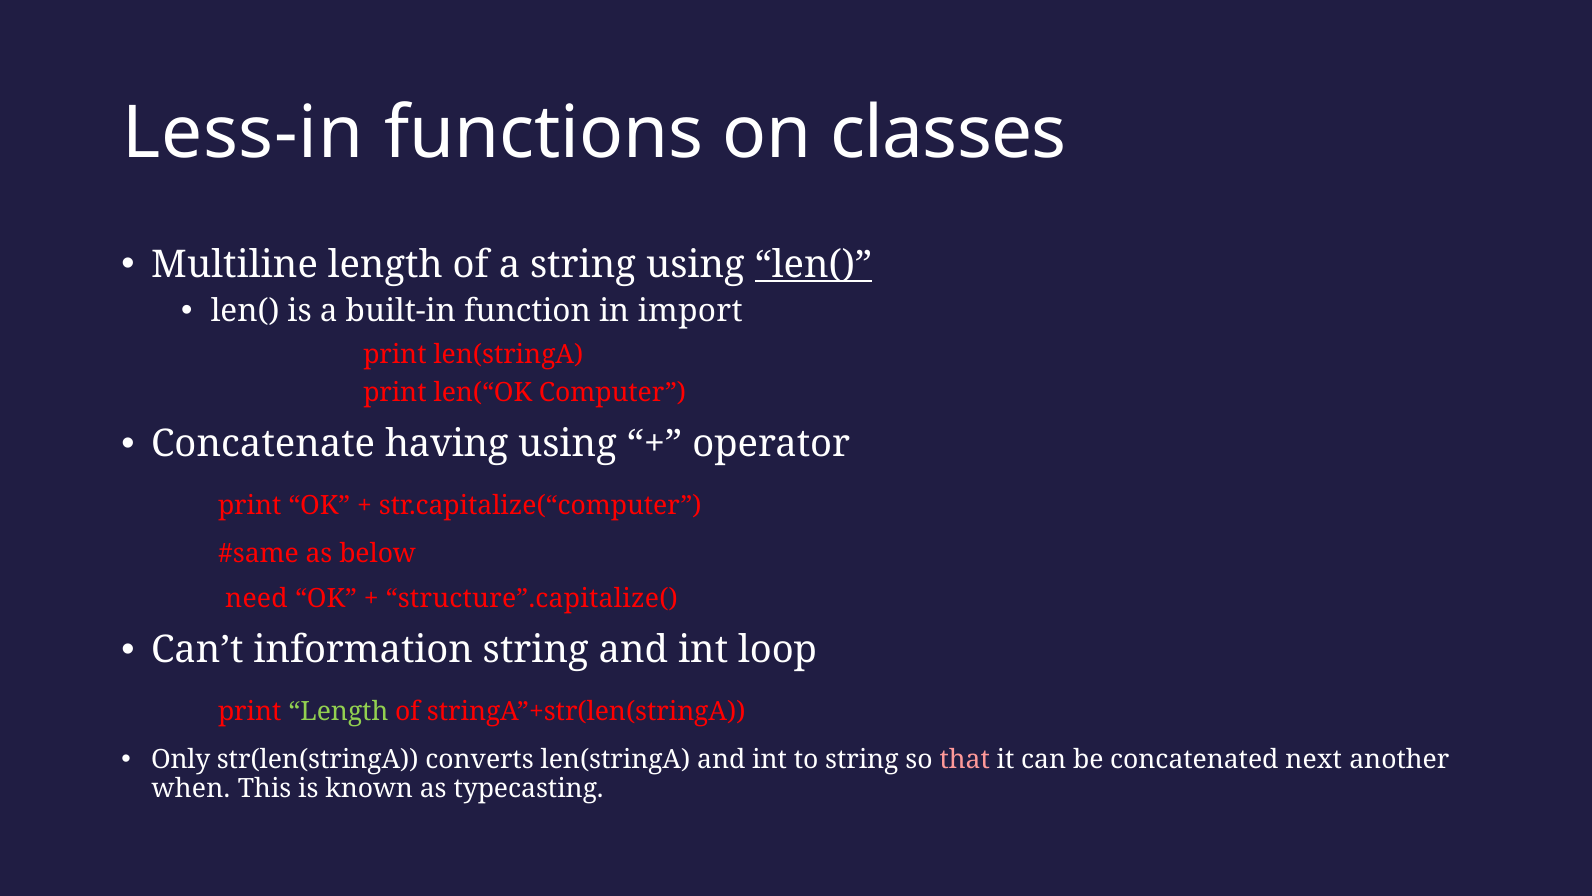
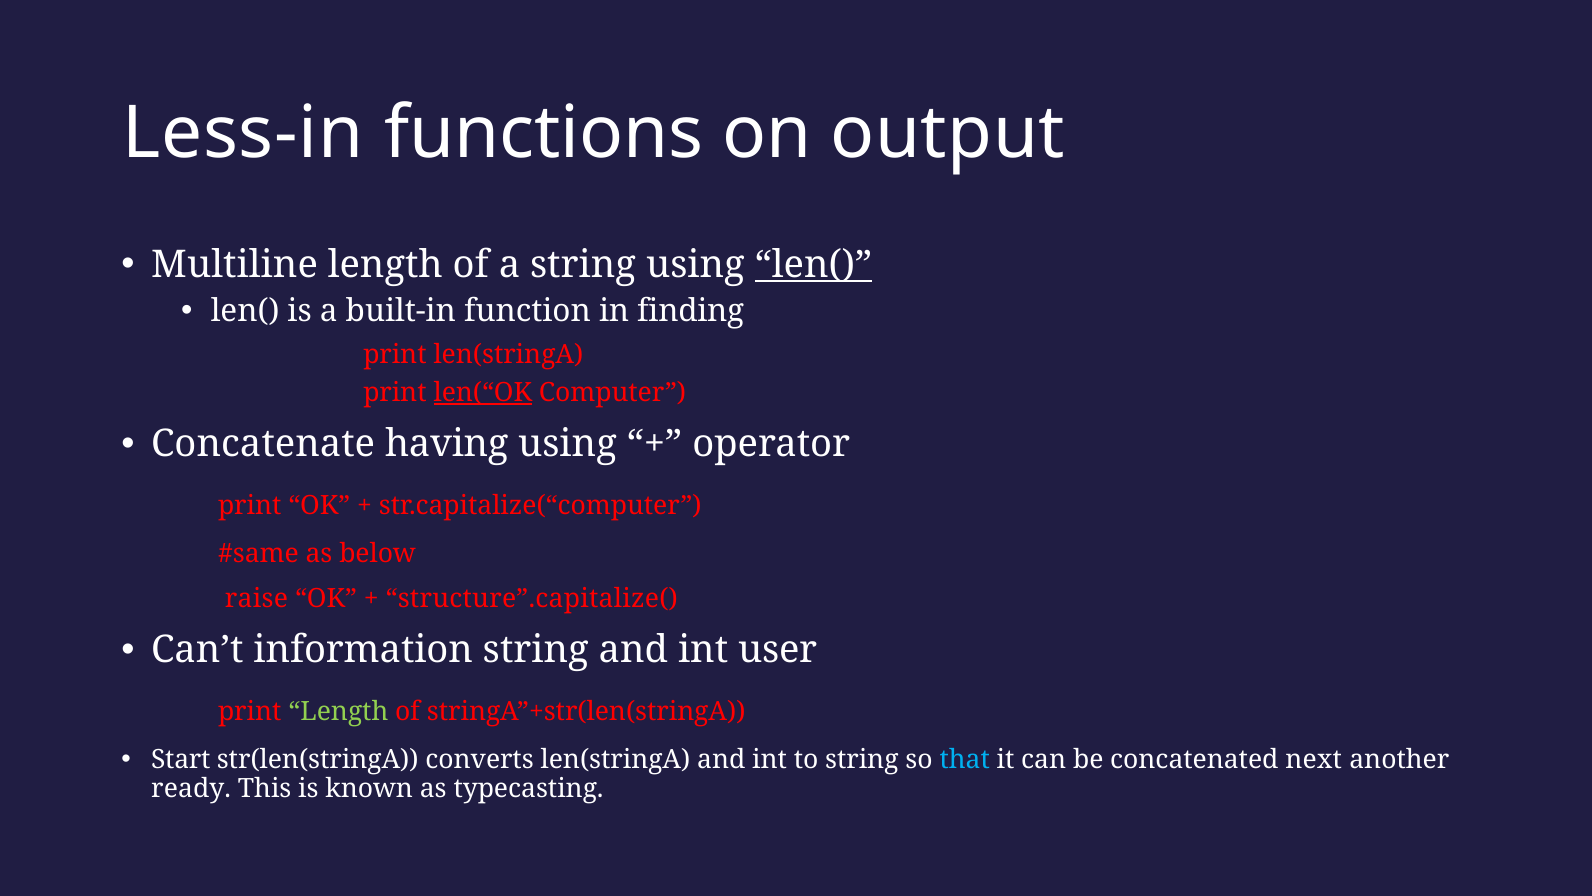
classes: classes -> output
import: import -> finding
len(“OK underline: none -> present
need: need -> raise
loop: loop -> user
Only: Only -> Start
that colour: pink -> light blue
when: when -> ready
